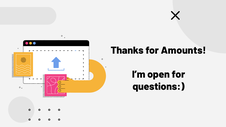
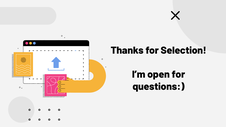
Amounts: Amounts -> Selection
